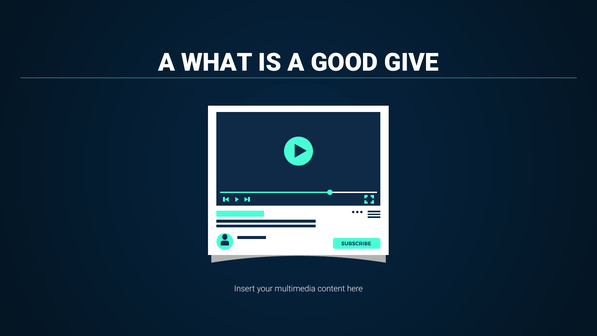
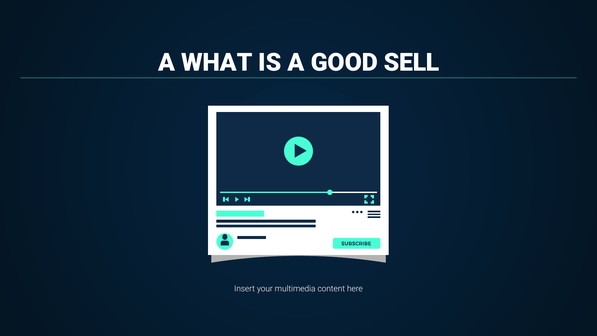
GIVE: GIVE -> SELL
